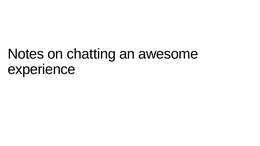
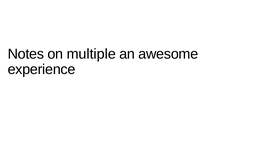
chatting: chatting -> multiple
